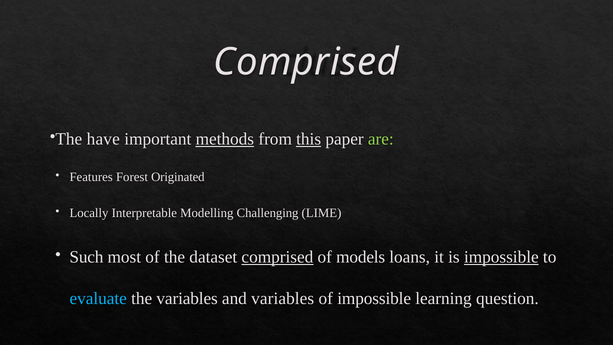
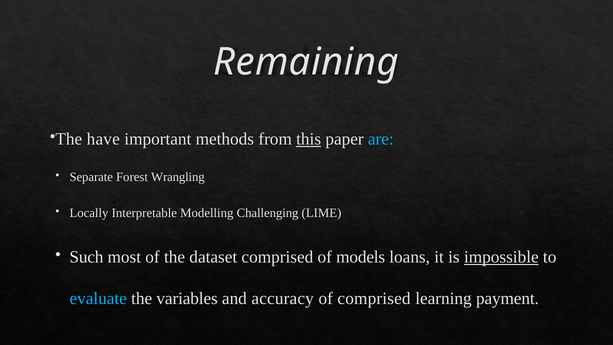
Comprised at (306, 62): Comprised -> Remaining
methods underline: present -> none
are colour: light green -> light blue
Features: Features -> Separate
Originated: Originated -> Wrangling
comprised at (277, 257) underline: present -> none
and variables: variables -> accuracy
of impossible: impossible -> comprised
question: question -> payment
